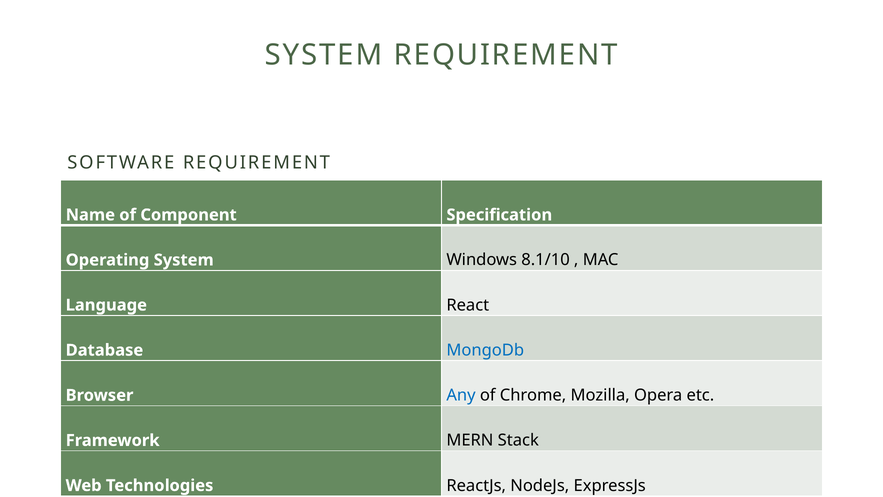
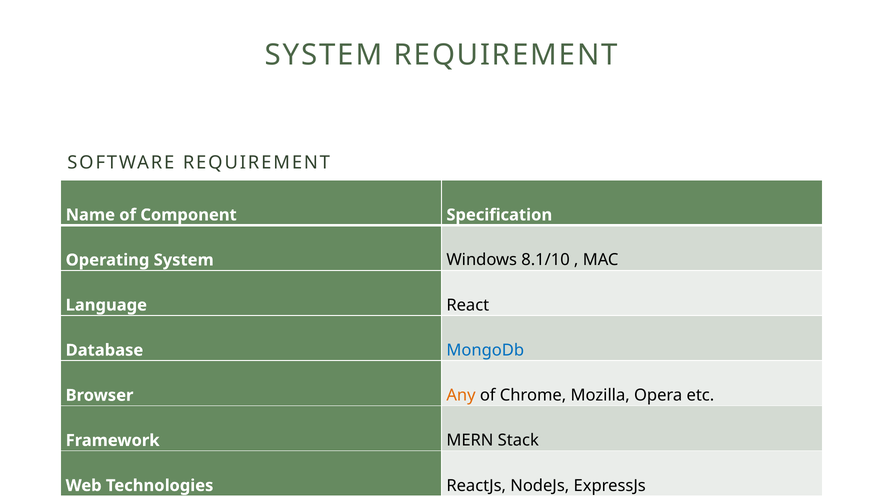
Any colour: blue -> orange
